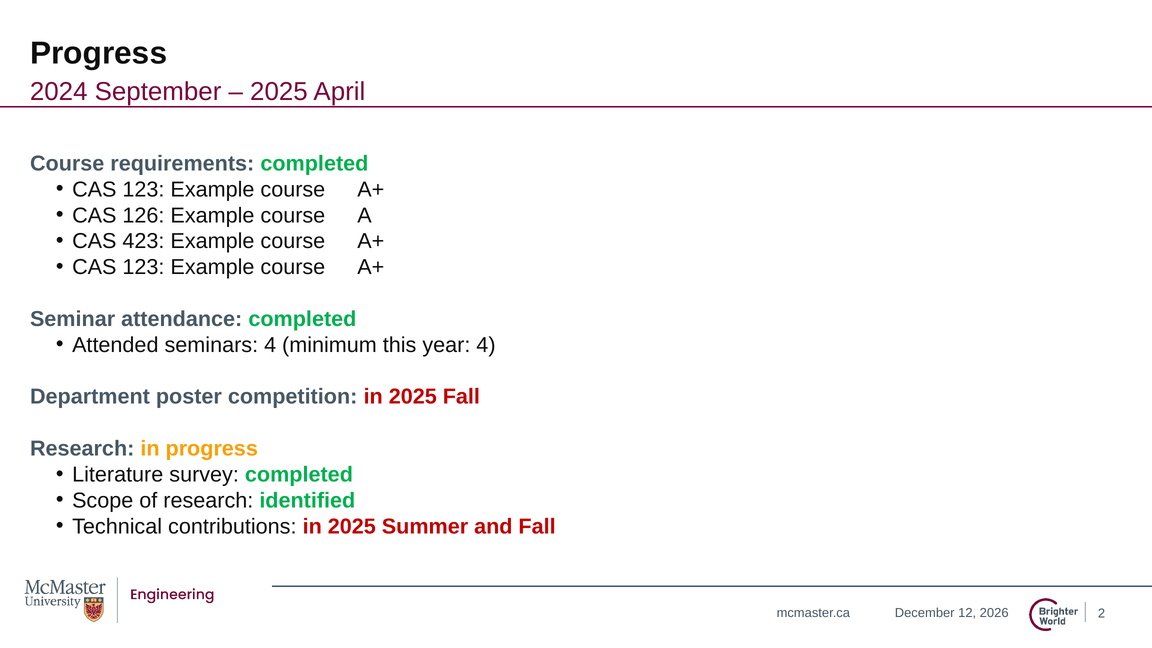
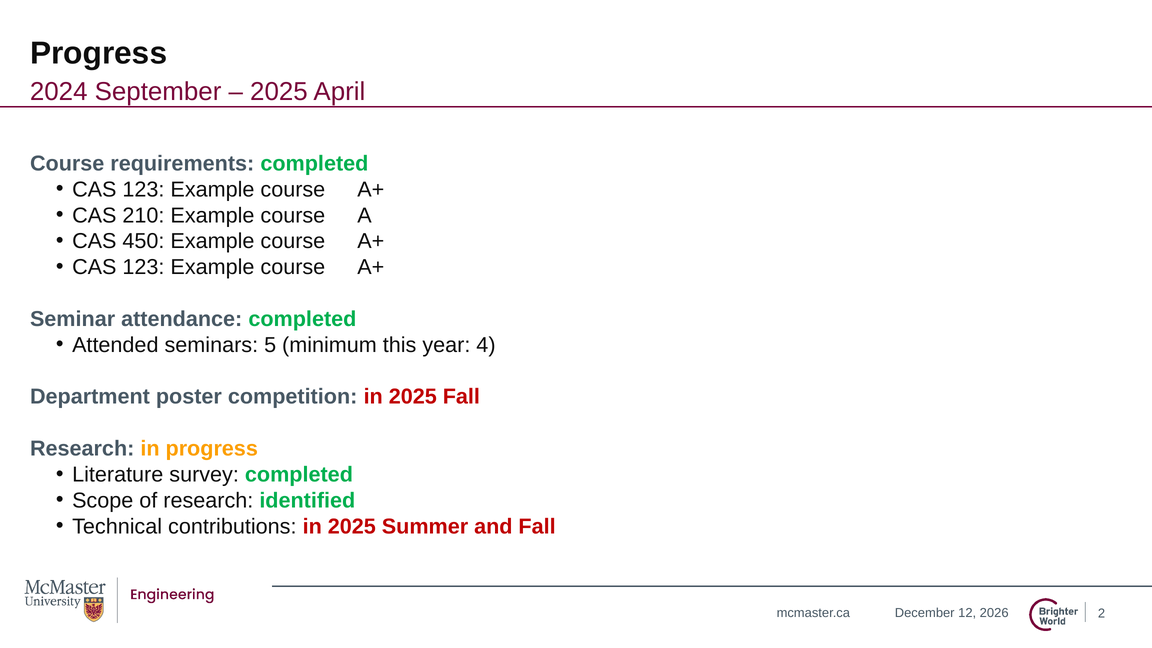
126: 126 -> 210
423: 423 -> 450
seminars 4: 4 -> 5
